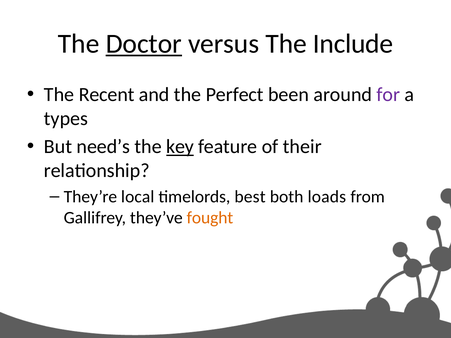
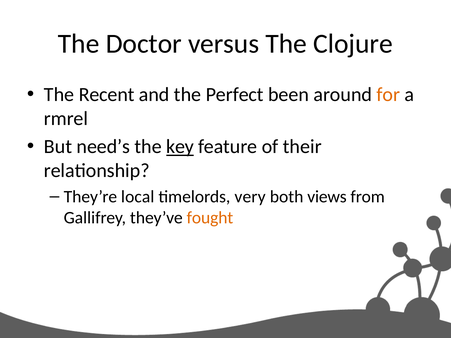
Doctor underline: present -> none
Include: Include -> Clojure
for colour: purple -> orange
types: types -> rmrel
best: best -> very
loads: loads -> views
